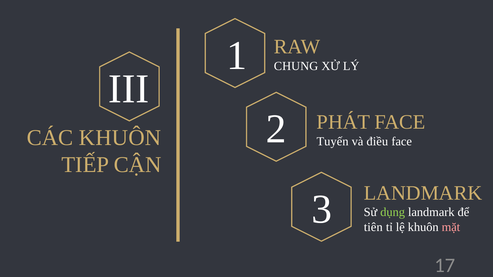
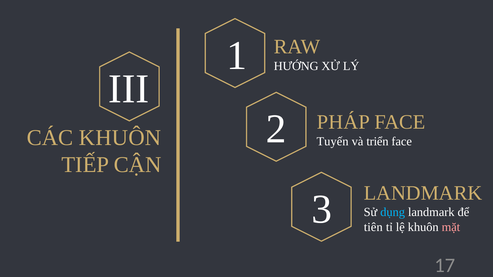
CHUNG: CHUNG -> HƯỚNG
PHÁT: PHÁT -> PHÁP
điều: điều -> triển
dụng colour: light green -> light blue
